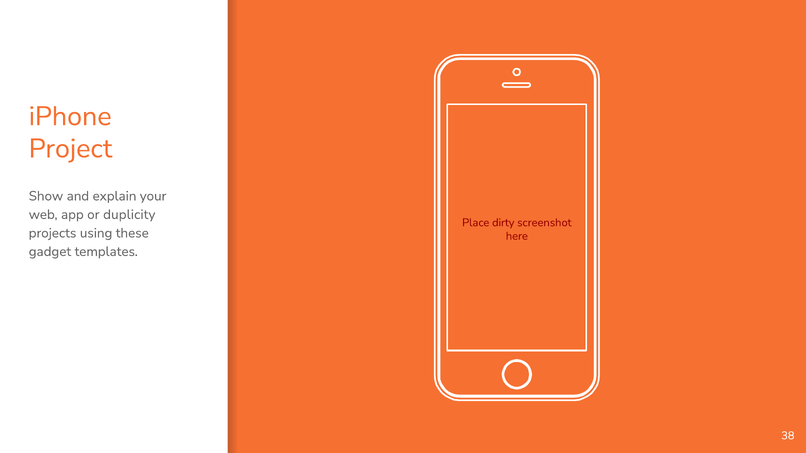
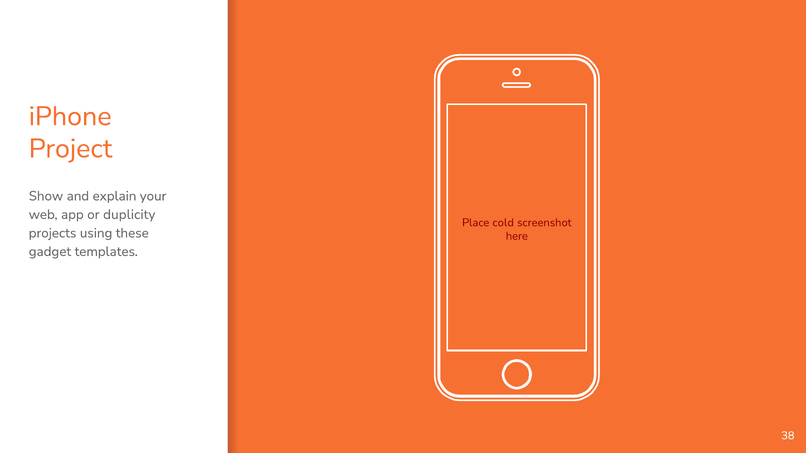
dirty: dirty -> cold
